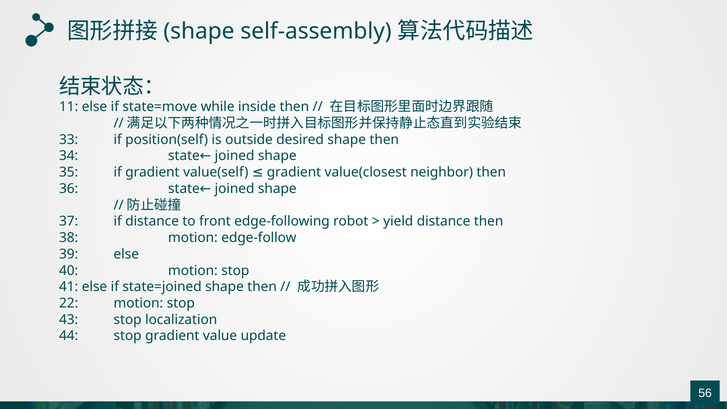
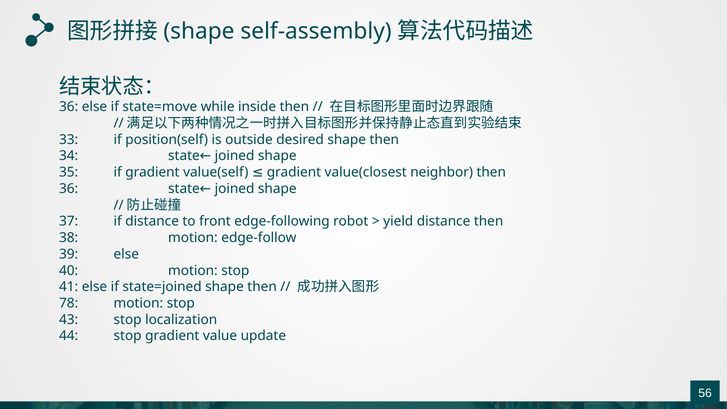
11 at (69, 107): 11 -> 36
22: 22 -> 78
